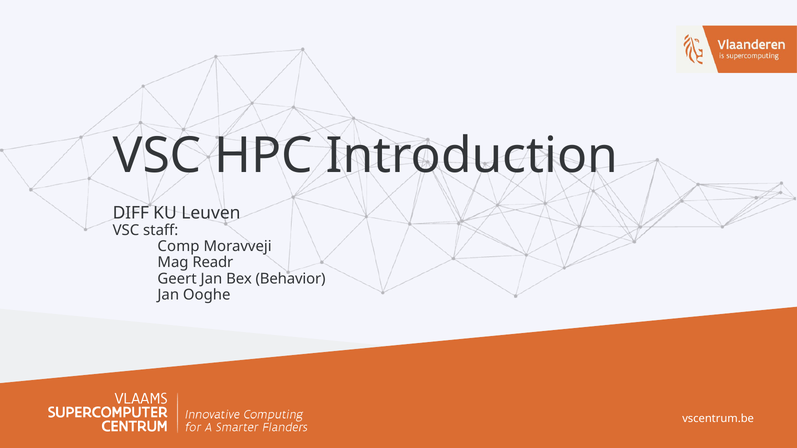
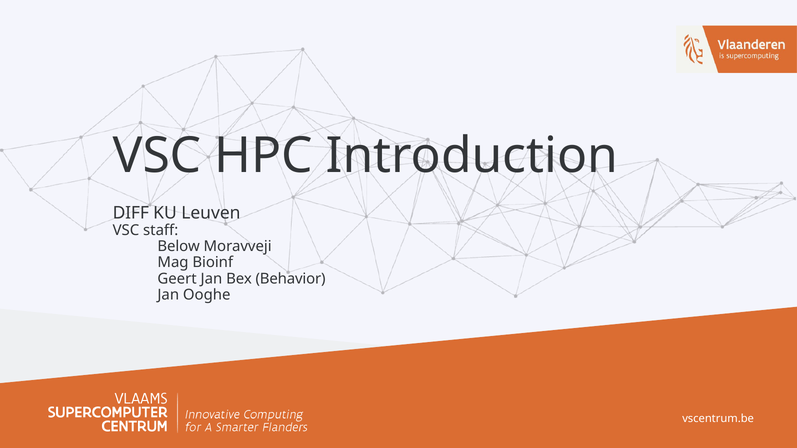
Comp: Comp -> Below
Readr: Readr -> Bioinf
